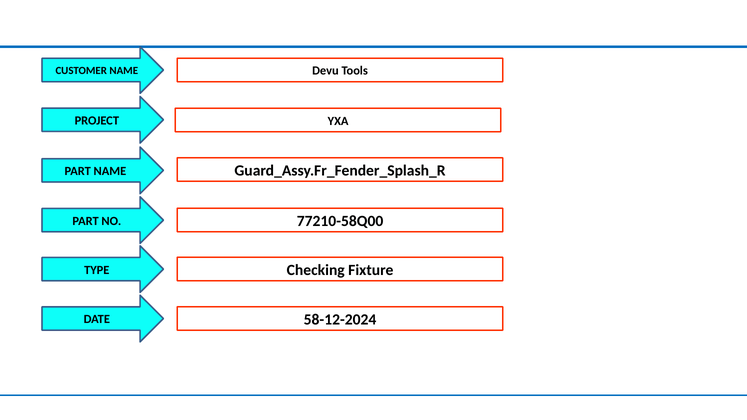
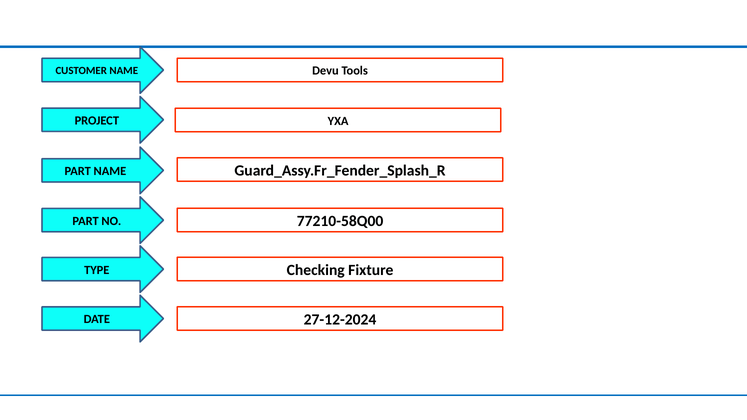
58-12-2024: 58-12-2024 -> 27-12-2024
